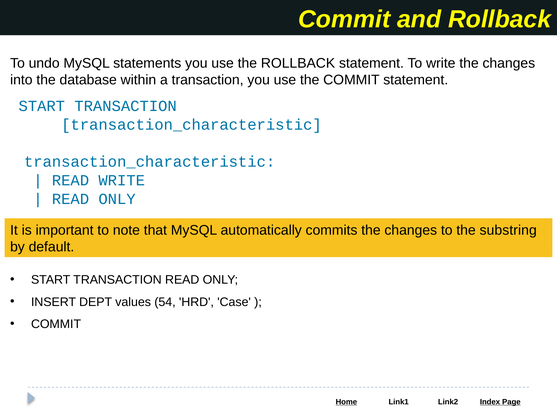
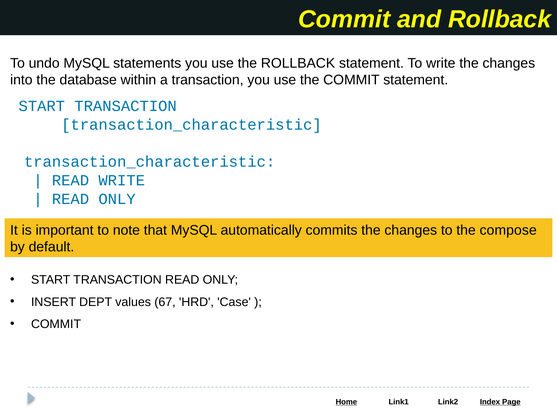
substring: substring -> compose
54: 54 -> 67
